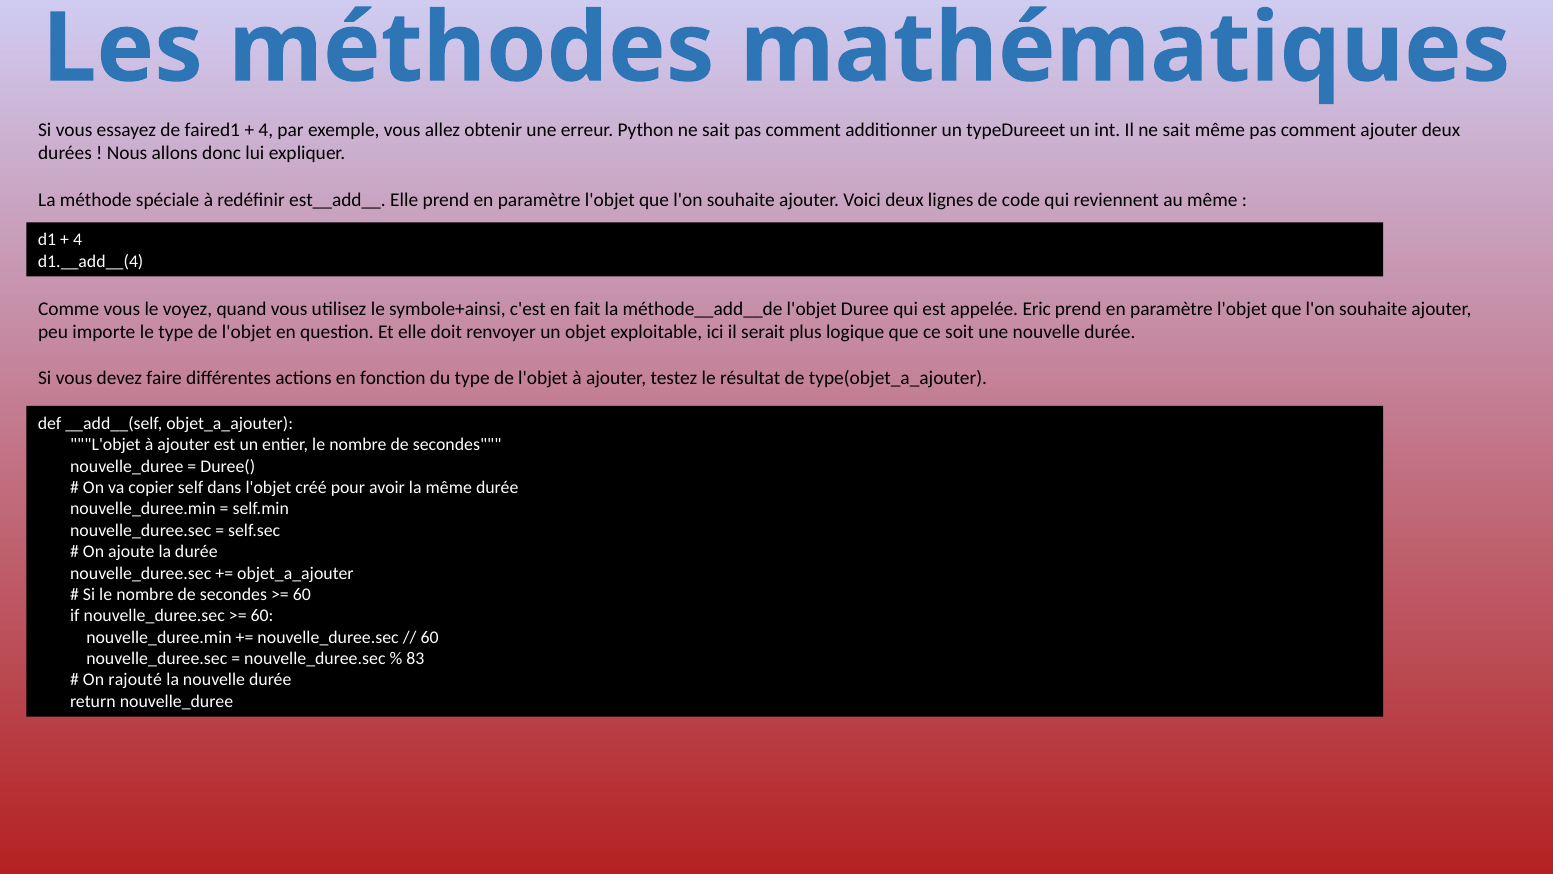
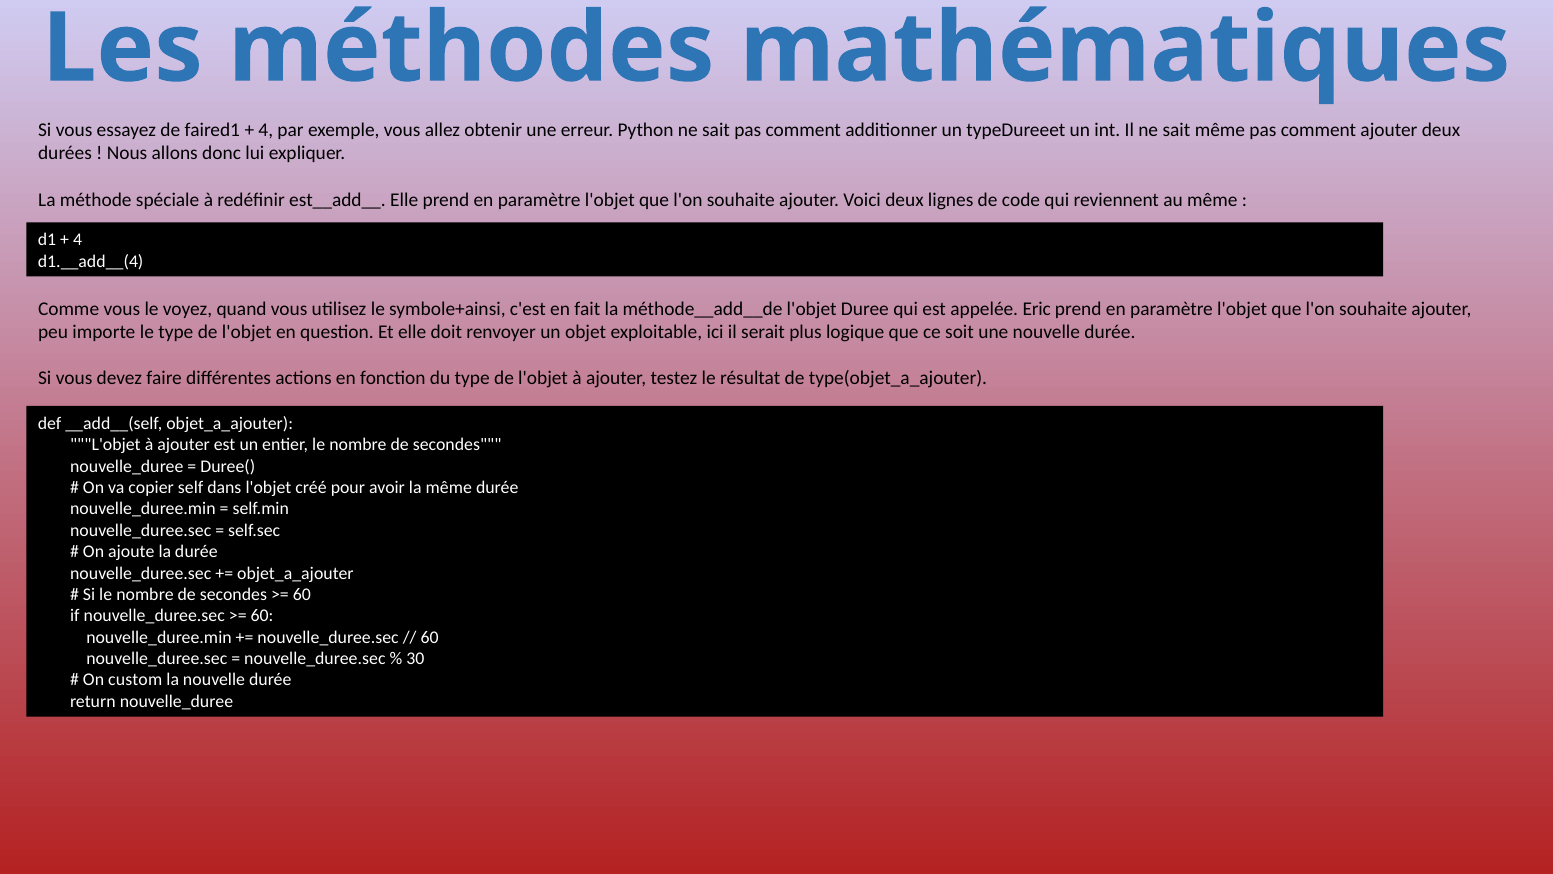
83: 83 -> 30
rajouté: rajouté -> custom
